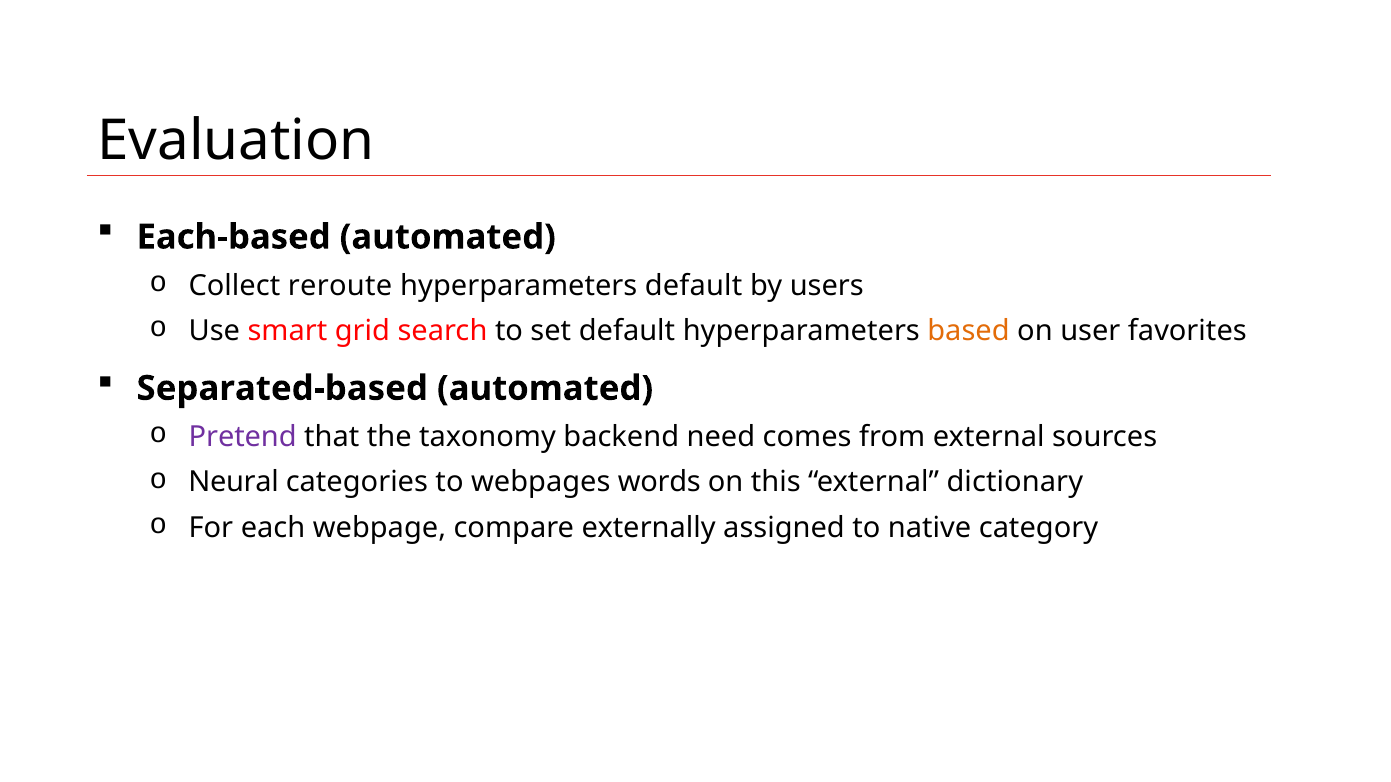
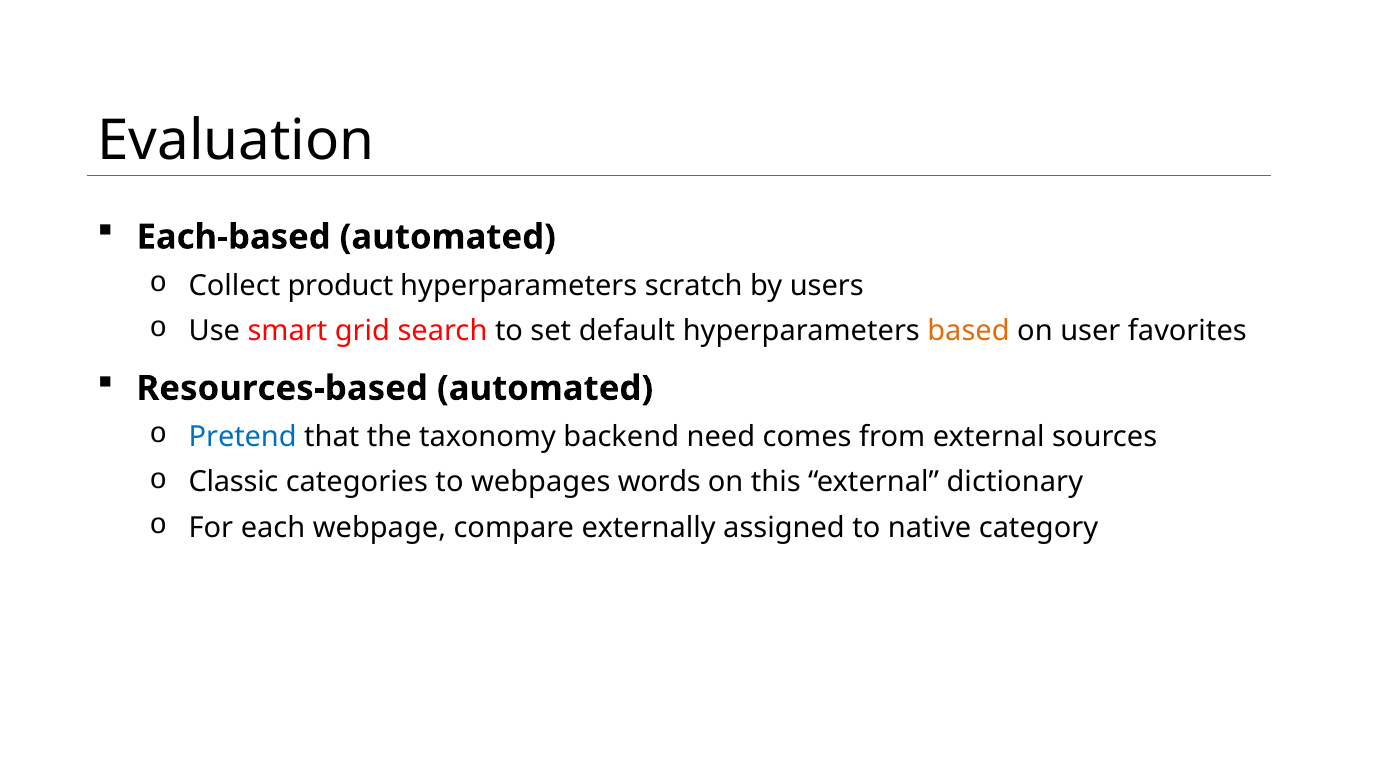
reroute: reroute -> product
hyperparameters default: default -> scratch
Separated-based: Separated-based -> Resources-based
Pretend colour: purple -> blue
Neural: Neural -> Classic
